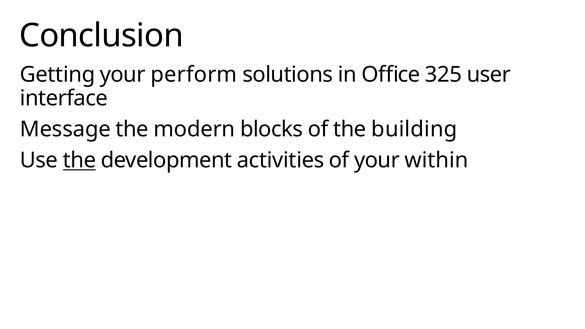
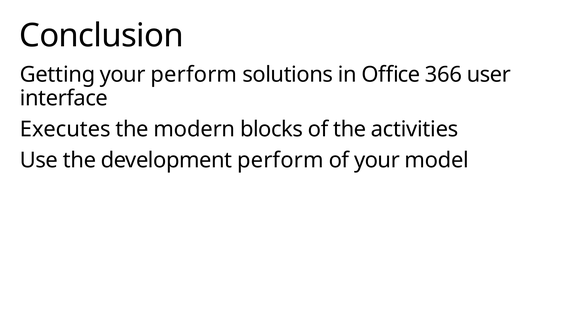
325: 325 -> 366
Message: Message -> Executes
building: building -> activities
the at (79, 160) underline: present -> none
development activities: activities -> perform
within: within -> model
